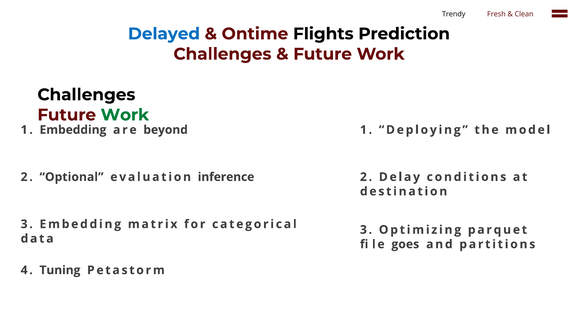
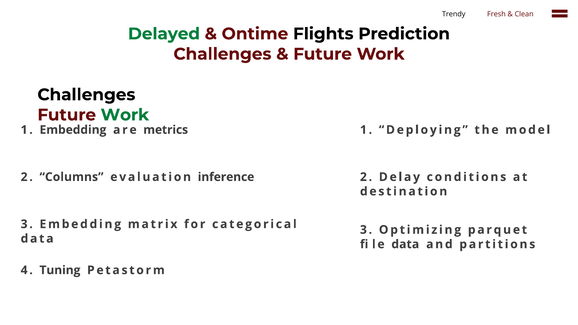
Delayed colour: blue -> green
beyond: beyond -> metrics
Optional: Optional -> Columns
goes at (405, 244): goes -> data
